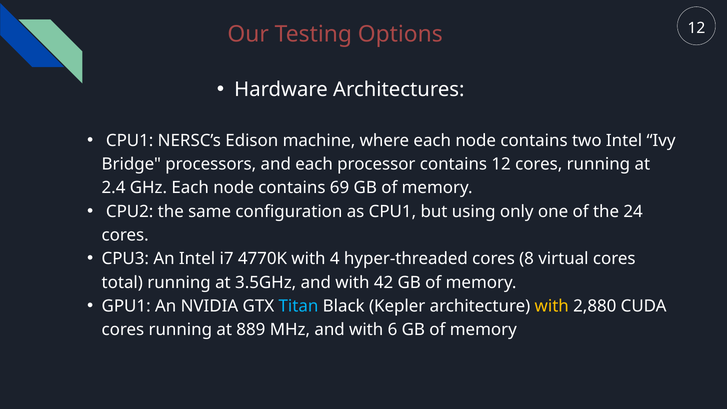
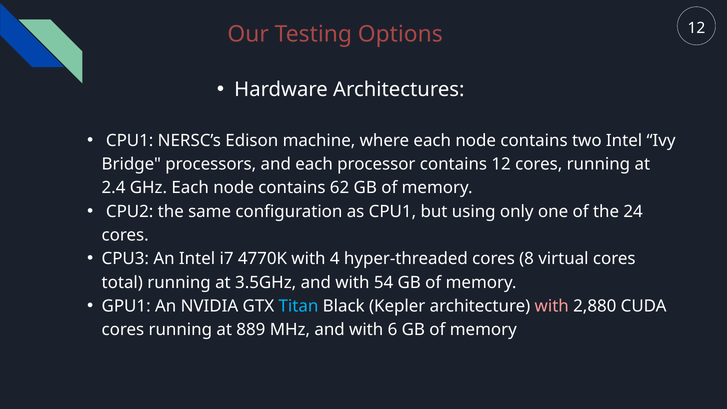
69: 69 -> 62
42: 42 -> 54
with at (552, 306) colour: yellow -> pink
